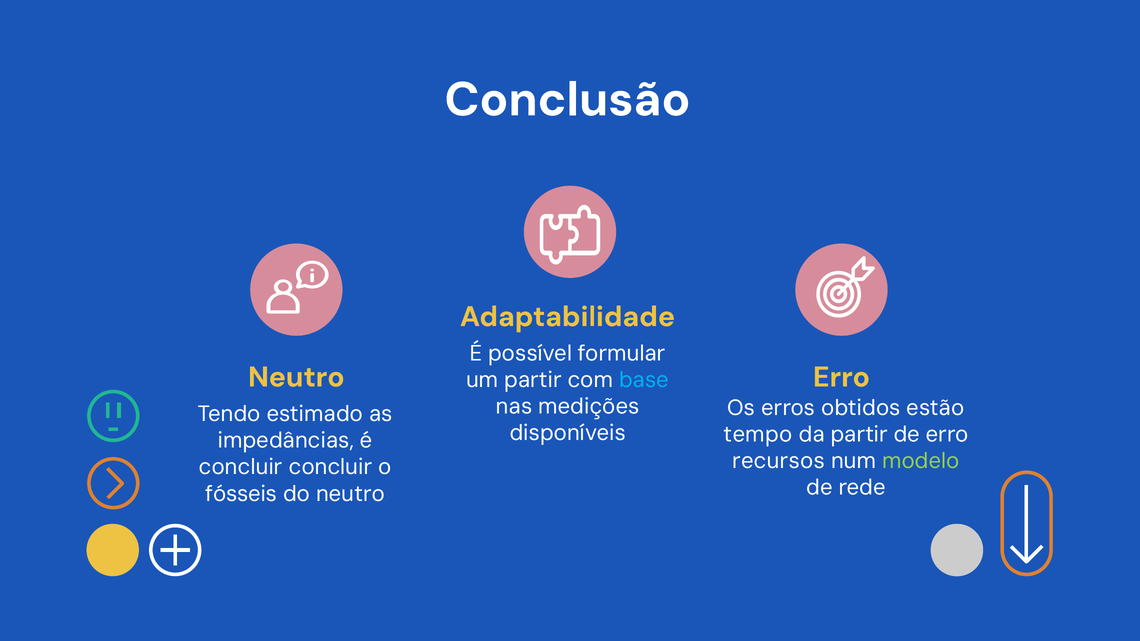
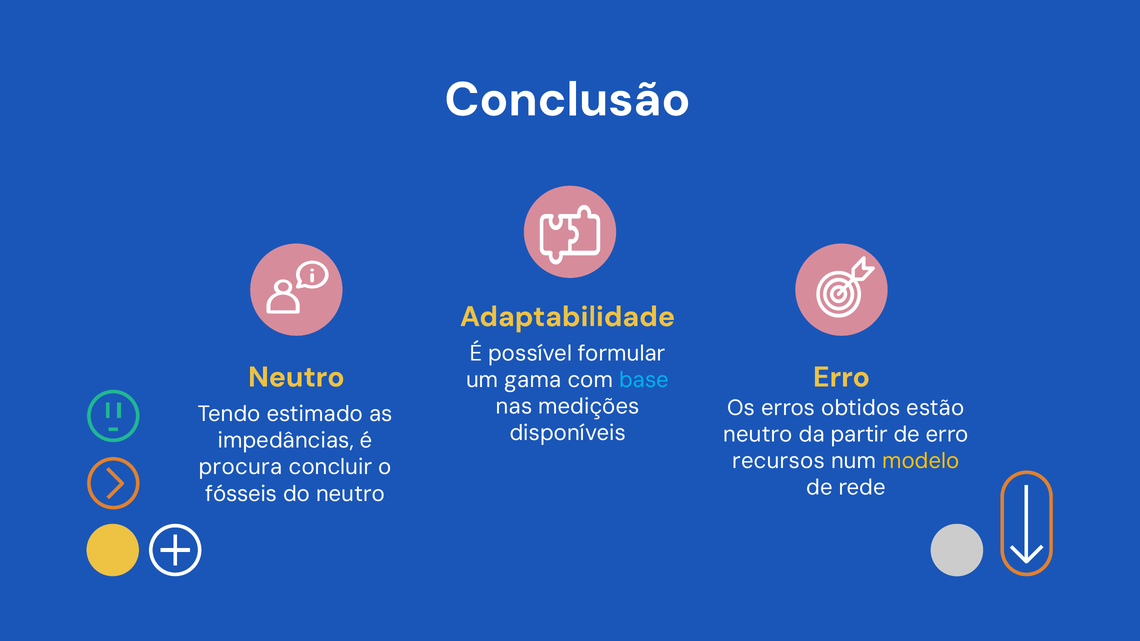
um partir: partir -> gama
tempo at (758, 435): tempo -> neutro
modelo colour: light green -> yellow
concluir at (241, 467): concluir -> procura
